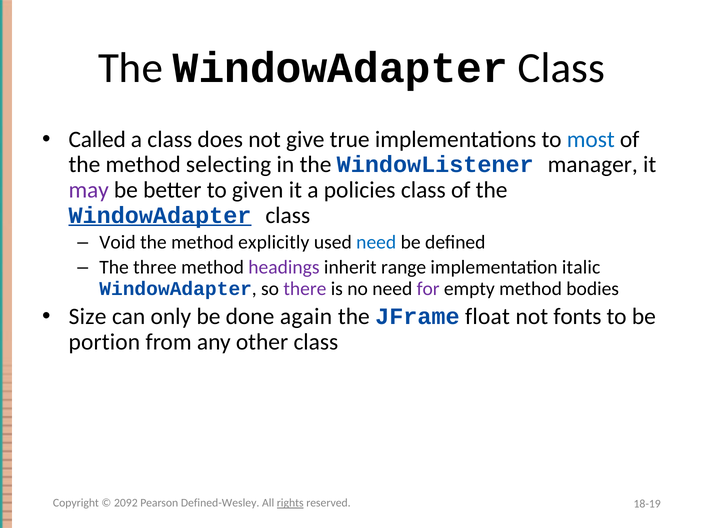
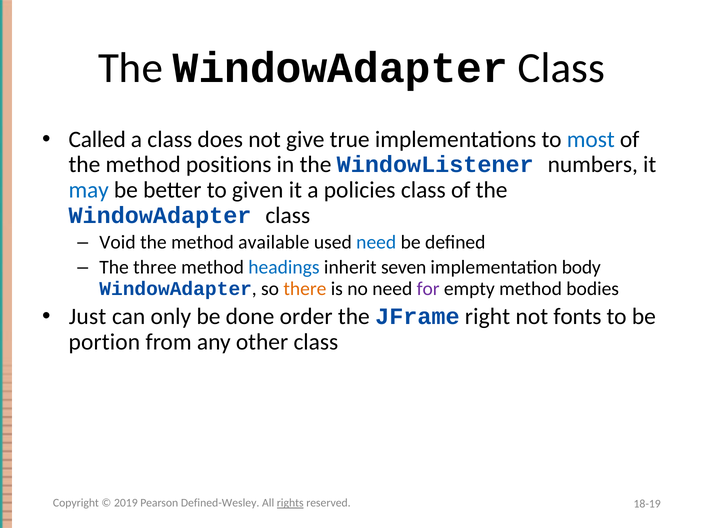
selecting: selecting -> positions
manager: manager -> numbers
may colour: purple -> blue
WindowAdapter at (160, 215) underline: present -> none
explicitly: explicitly -> available
headings colour: purple -> blue
range: range -> seven
italic: italic -> body
there colour: purple -> orange
Size: Size -> Just
again: again -> order
float: float -> right
2092: 2092 -> 2019
